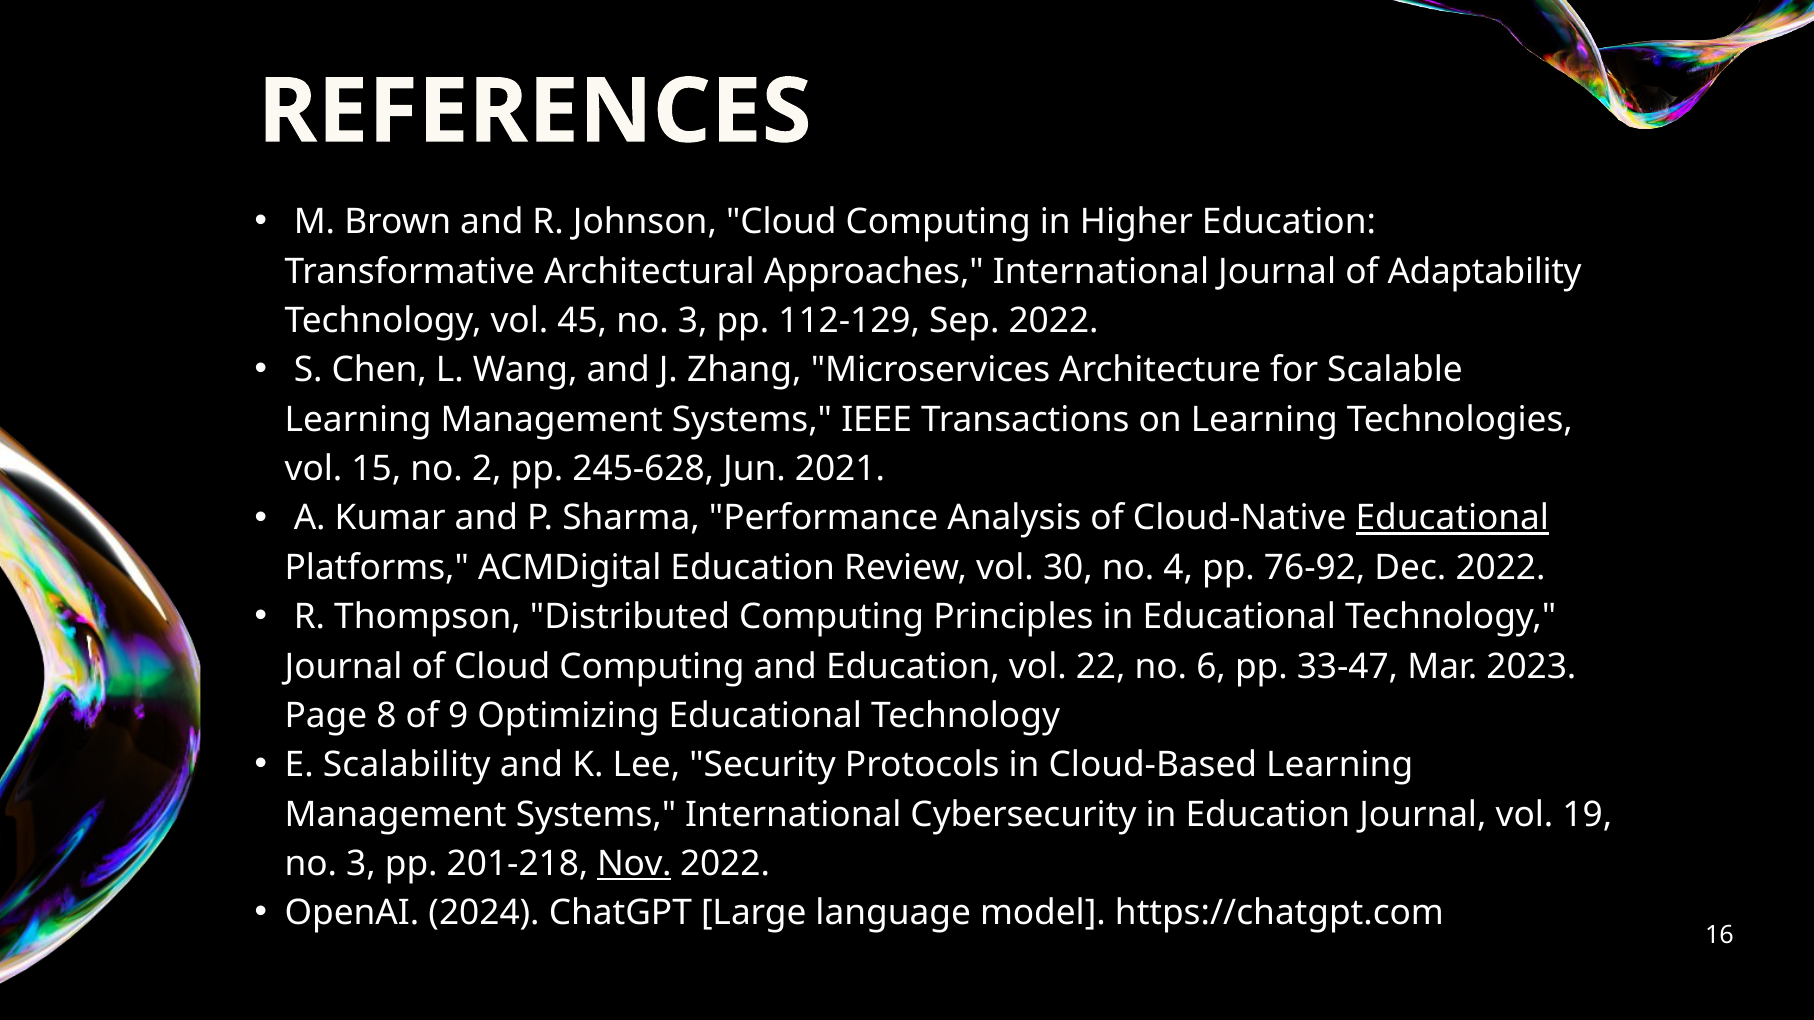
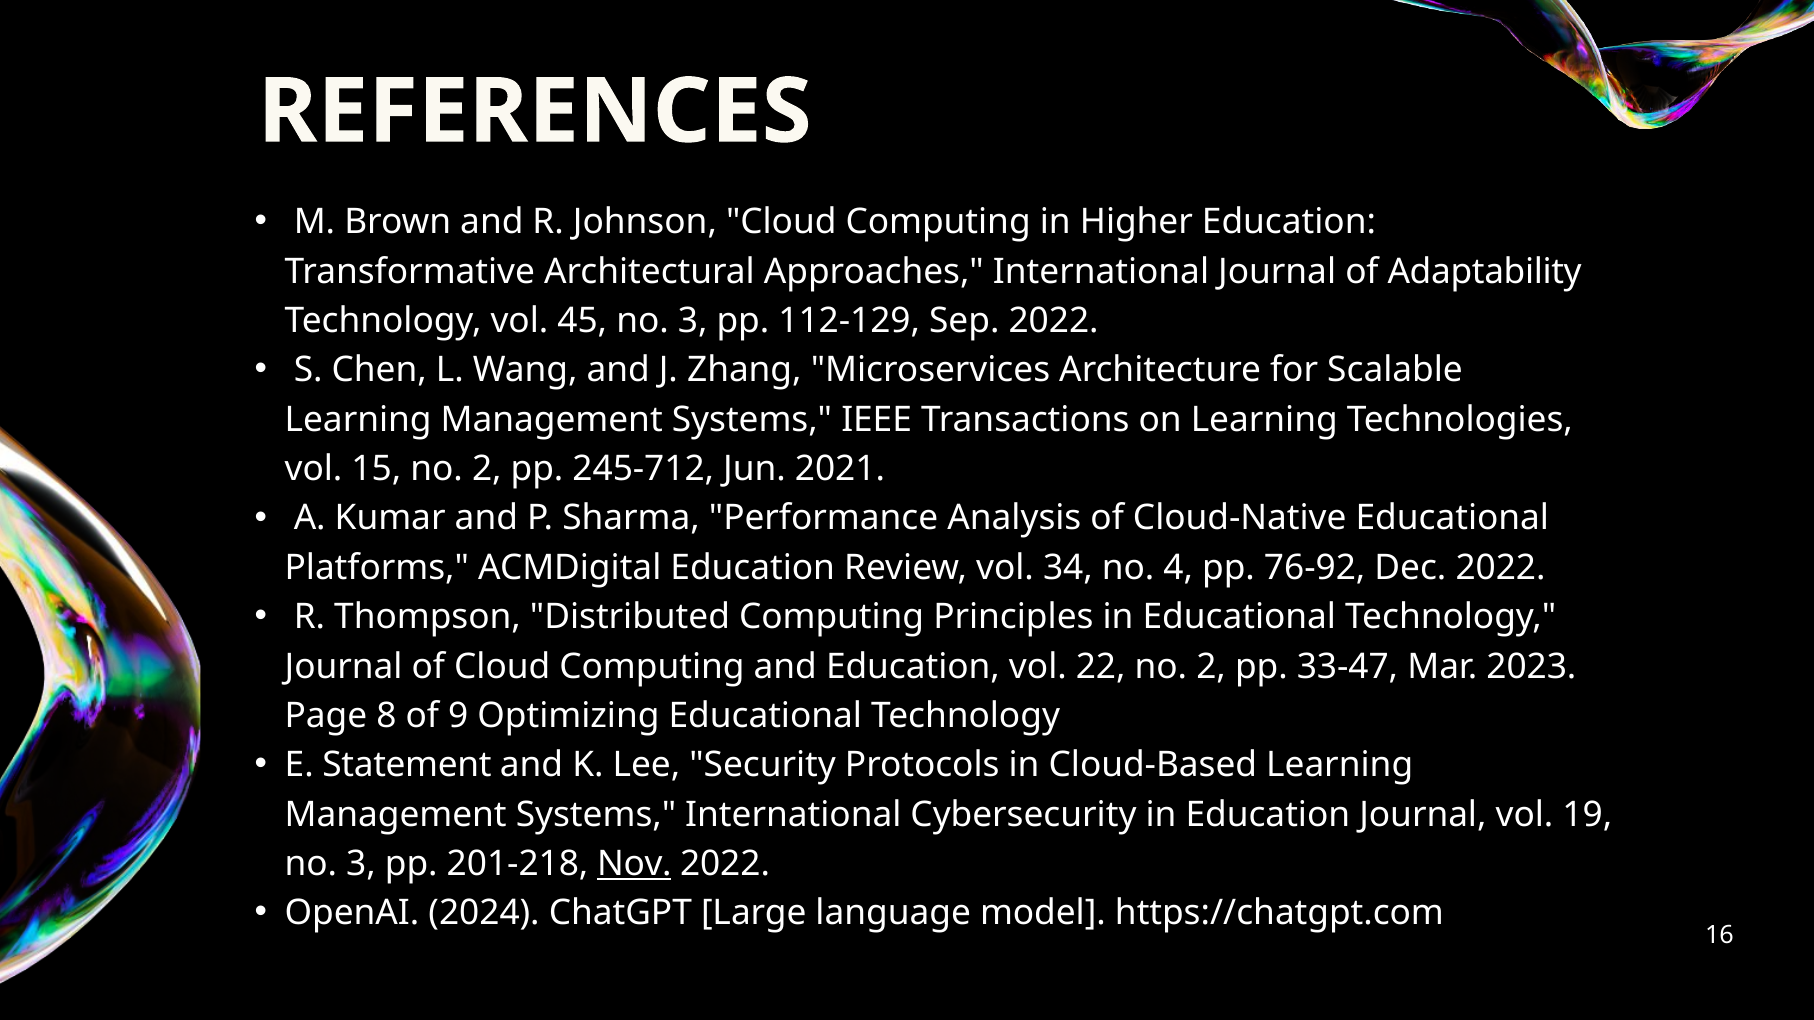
245-628: 245-628 -> 245-712
Educational at (1452, 518) underline: present -> none
30: 30 -> 34
22 no 6: 6 -> 2
Scalability: Scalability -> Statement
